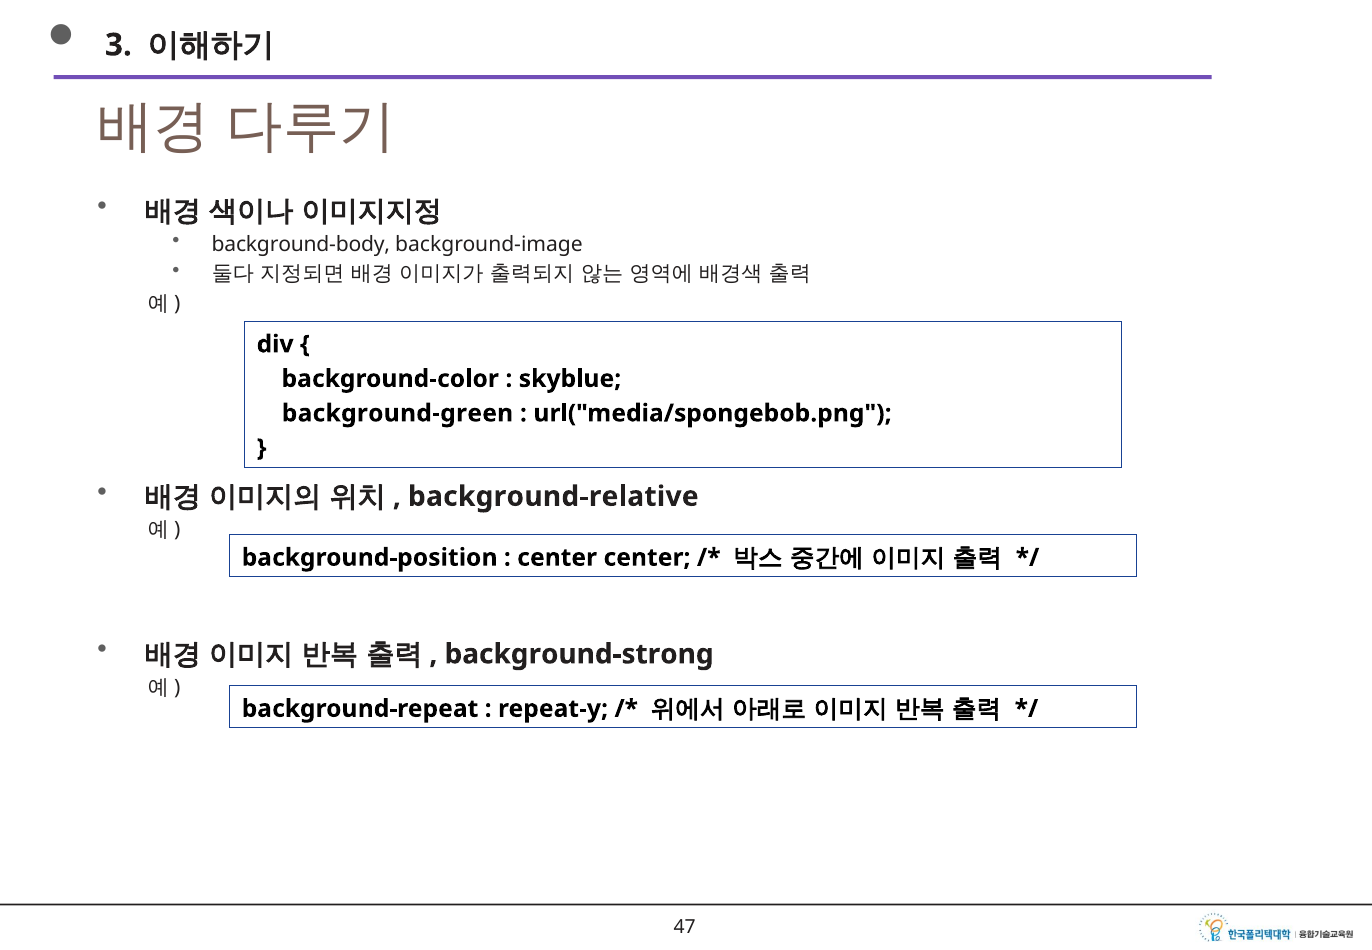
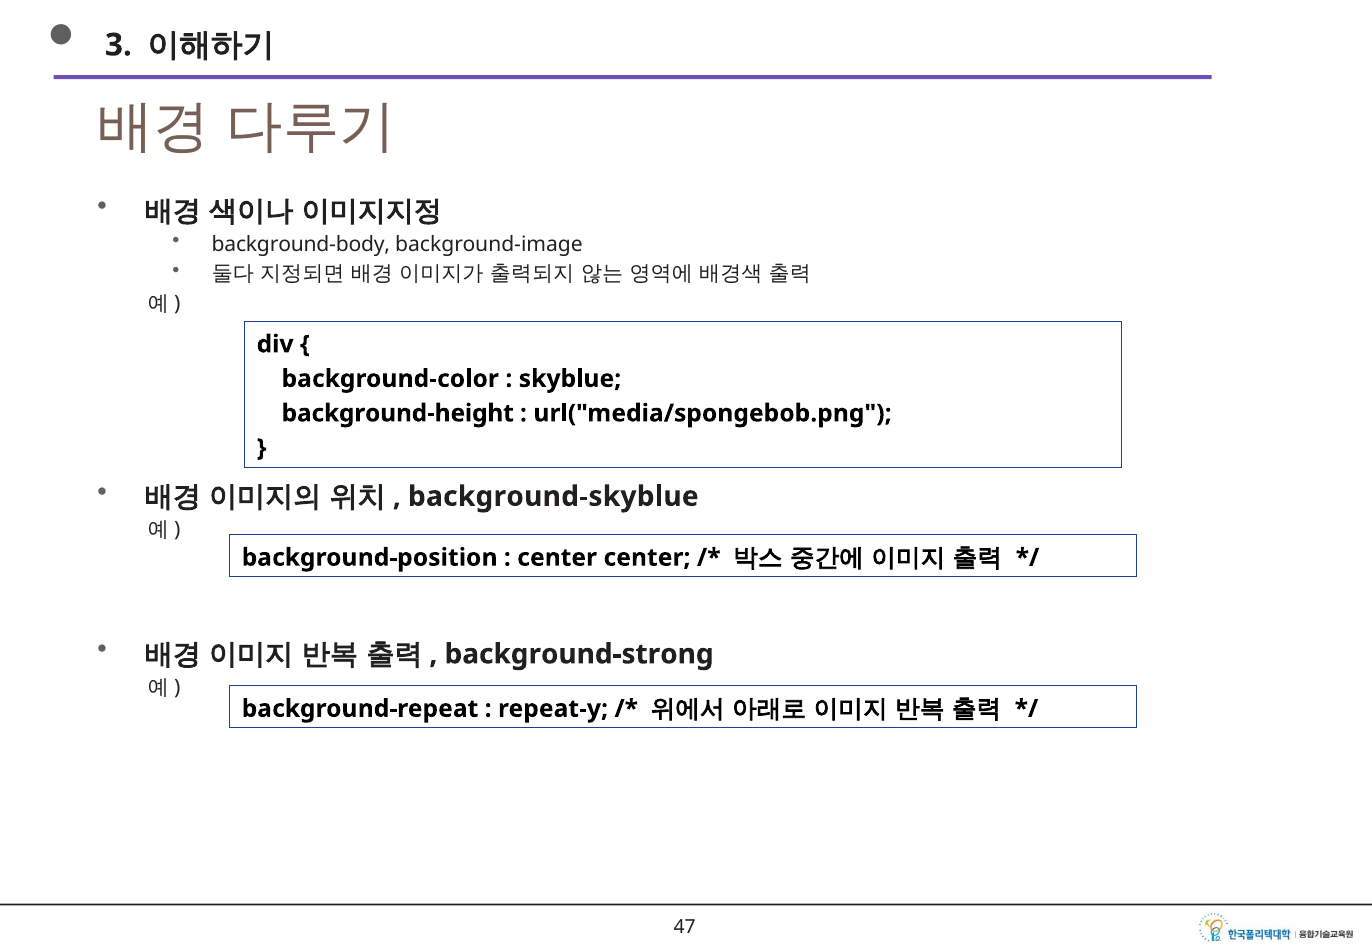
background-green: background-green -> background-height
background-relative: background-relative -> background-skyblue
